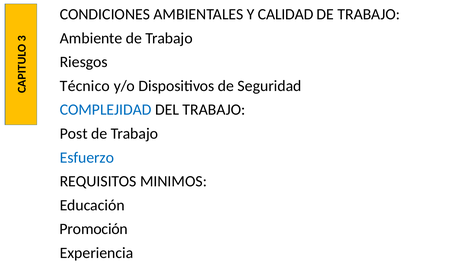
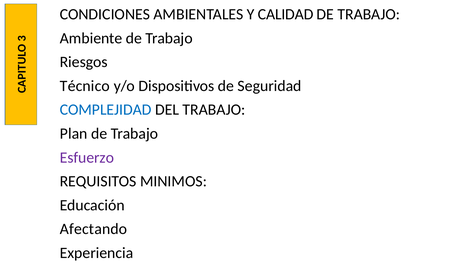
Post: Post -> Plan
Esfuerzo colour: blue -> purple
Promoción: Promoción -> Afectando
